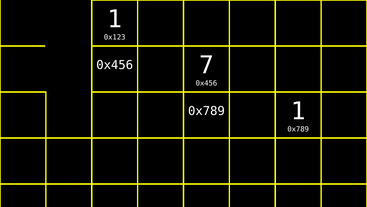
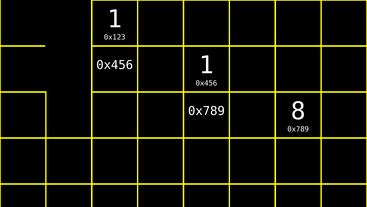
0x456 7: 7 -> 1
0x789 1: 1 -> 8
